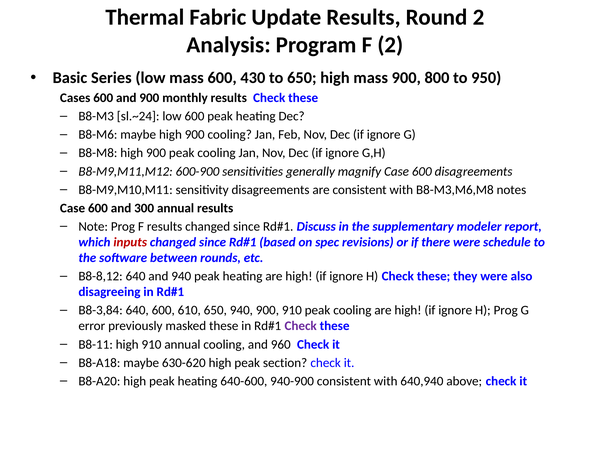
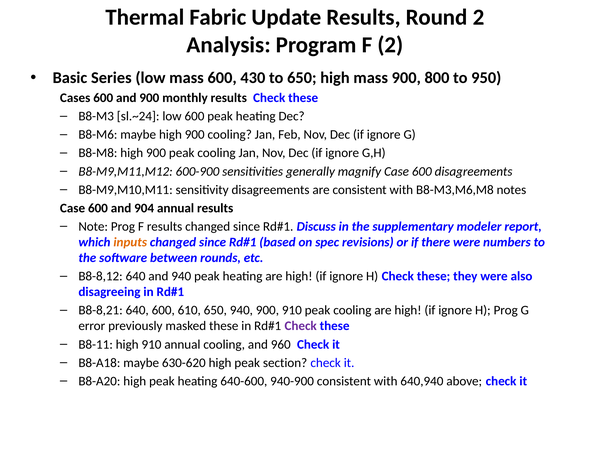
300: 300 -> 904
inputs colour: red -> orange
schedule: schedule -> numbers
B8-3,84: B8-3,84 -> B8-8,21
